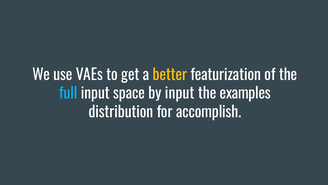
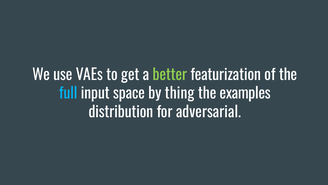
better colour: yellow -> light green
by input: input -> thing
accomplish: accomplish -> adversarial
